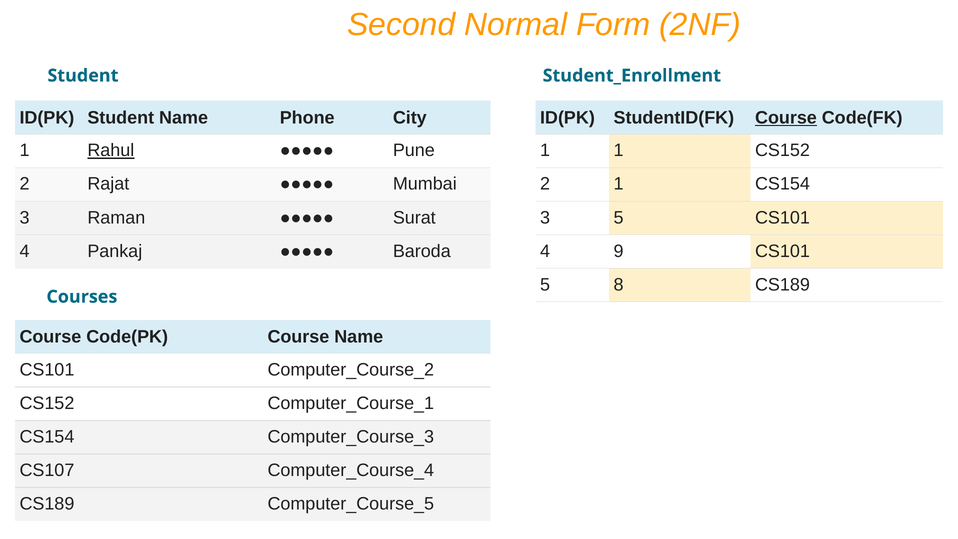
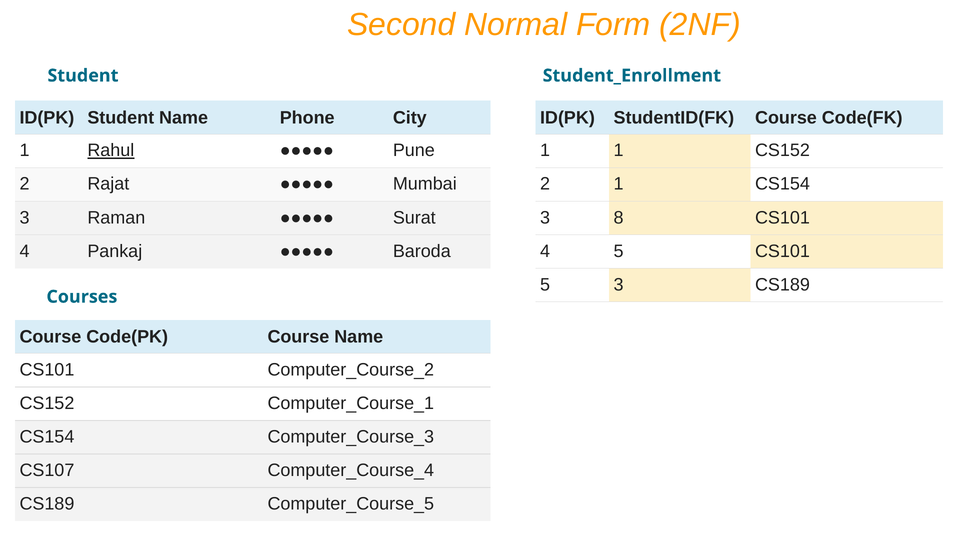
Course at (786, 118) underline: present -> none
3 5: 5 -> 8
4 9: 9 -> 5
5 8: 8 -> 3
